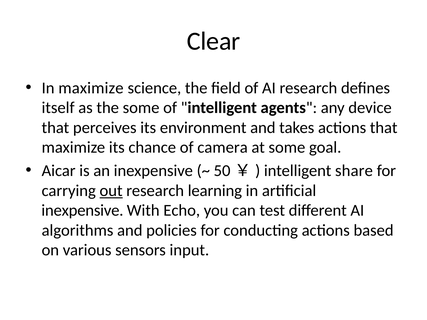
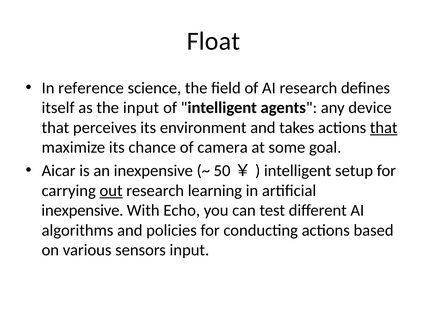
Clear: Clear -> Float
In maximize: maximize -> reference
the some: some -> input
that at (384, 128) underline: none -> present
share: share -> setup
